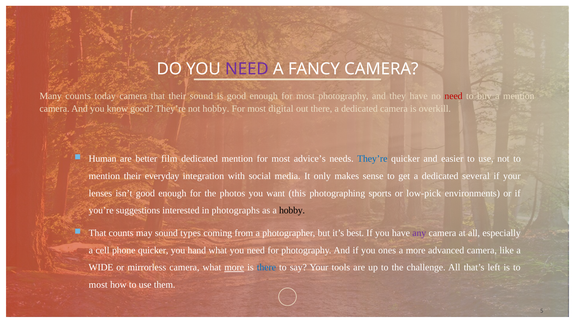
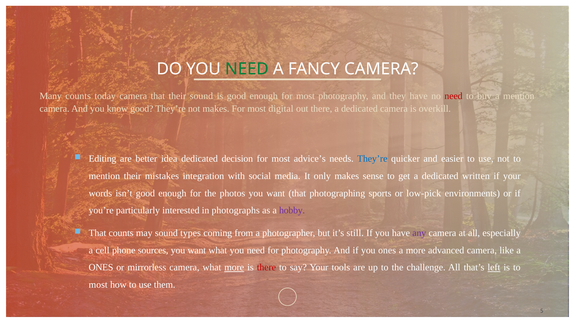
NEED at (247, 69) colour: purple -> green
not hobby: hobby -> makes
Human: Human -> Editing
film: film -> idea
dedicated mention: mention -> decision
everyday: everyday -> mistakes
several: several -> written
lenses: lenses -> words
want this: this -> that
suggestions: suggestions -> particularly
hobby at (292, 211) colour: black -> purple
best: best -> still
phone quicker: quicker -> sources
hand at (197, 251): hand -> want
WIDE at (101, 268): WIDE -> ONES
there at (266, 268) colour: blue -> red
left underline: none -> present
